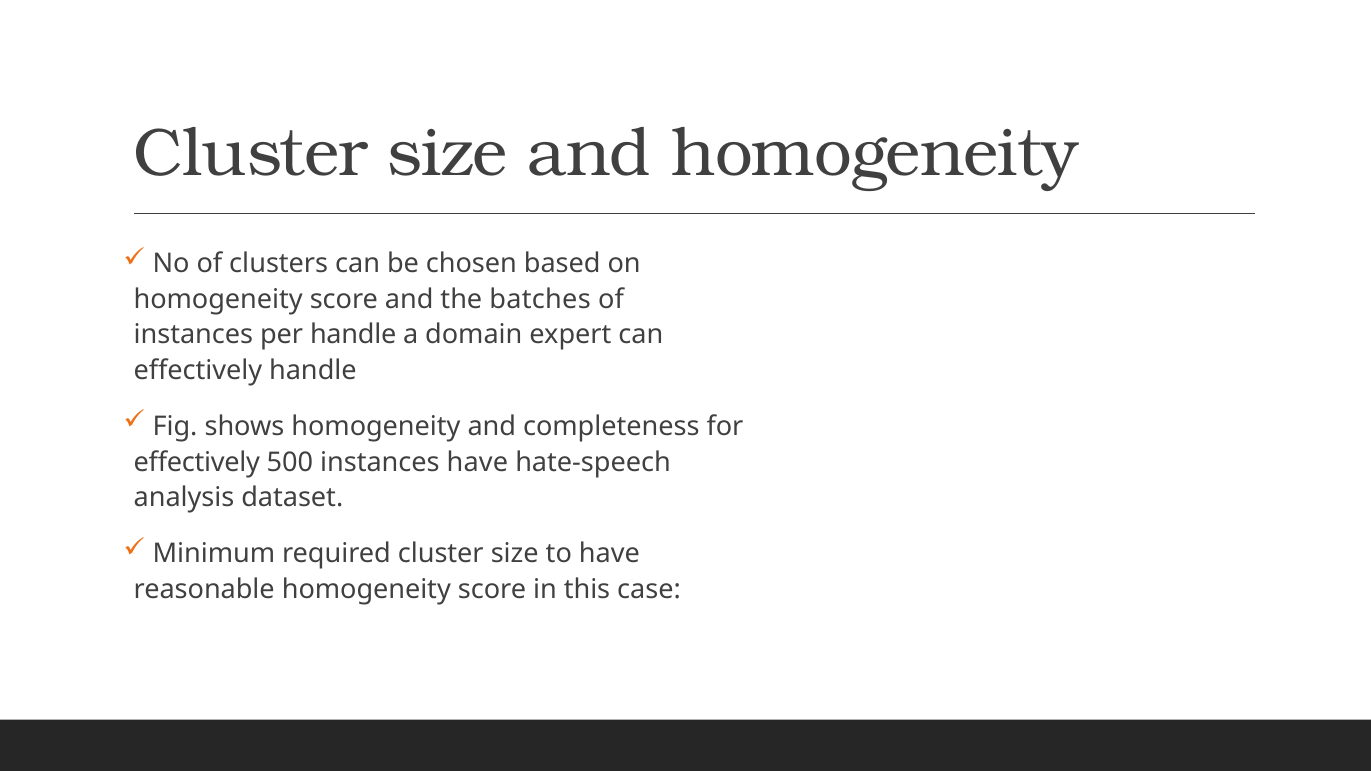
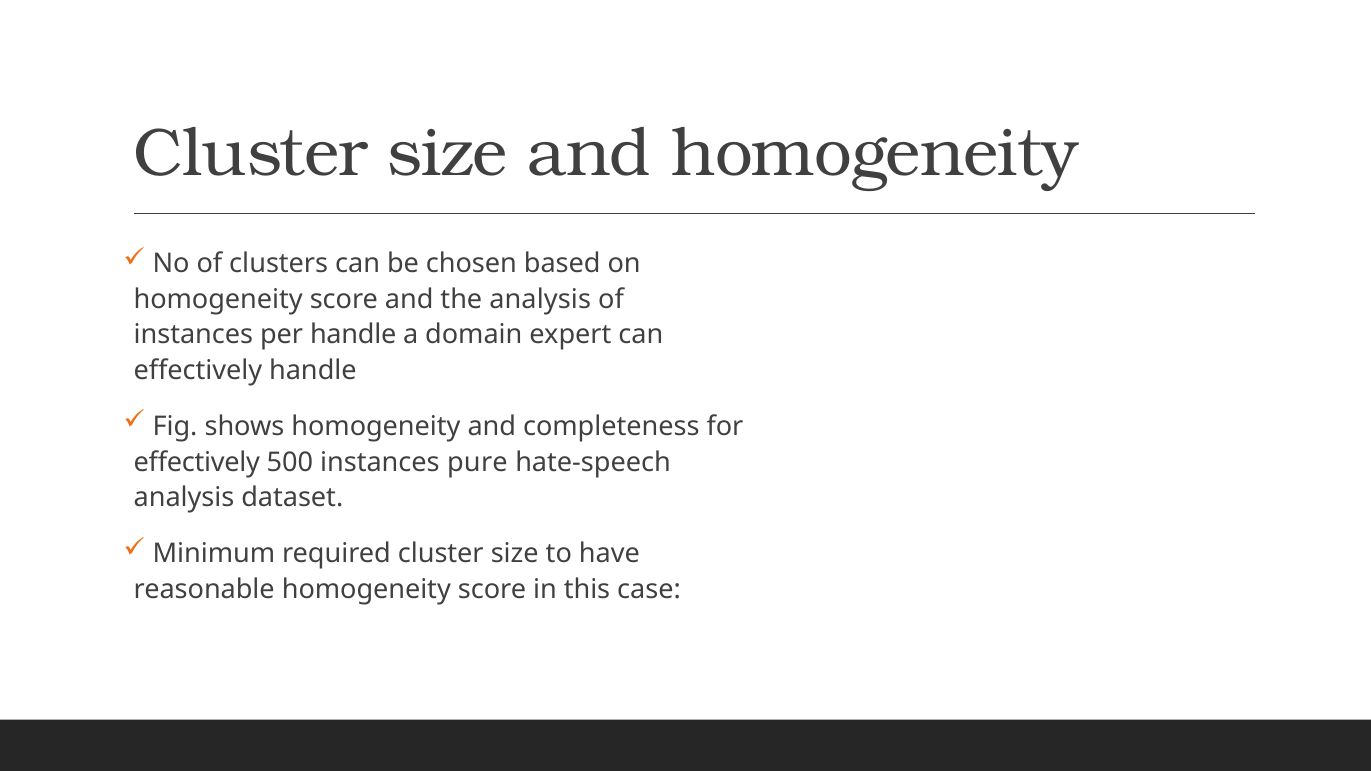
the batches: batches -> analysis
instances have: have -> pure
